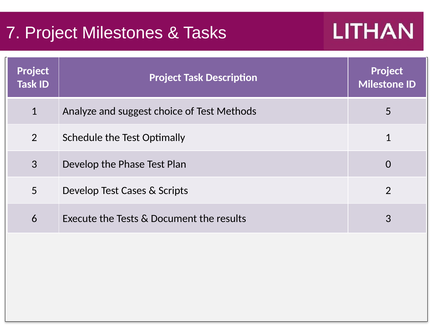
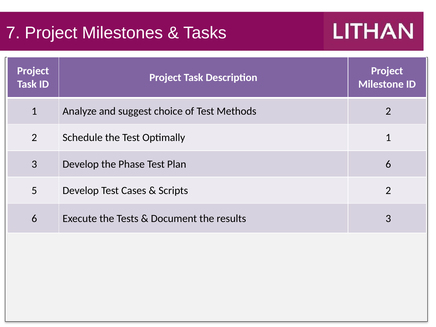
Methods 5: 5 -> 2
Plan 0: 0 -> 6
